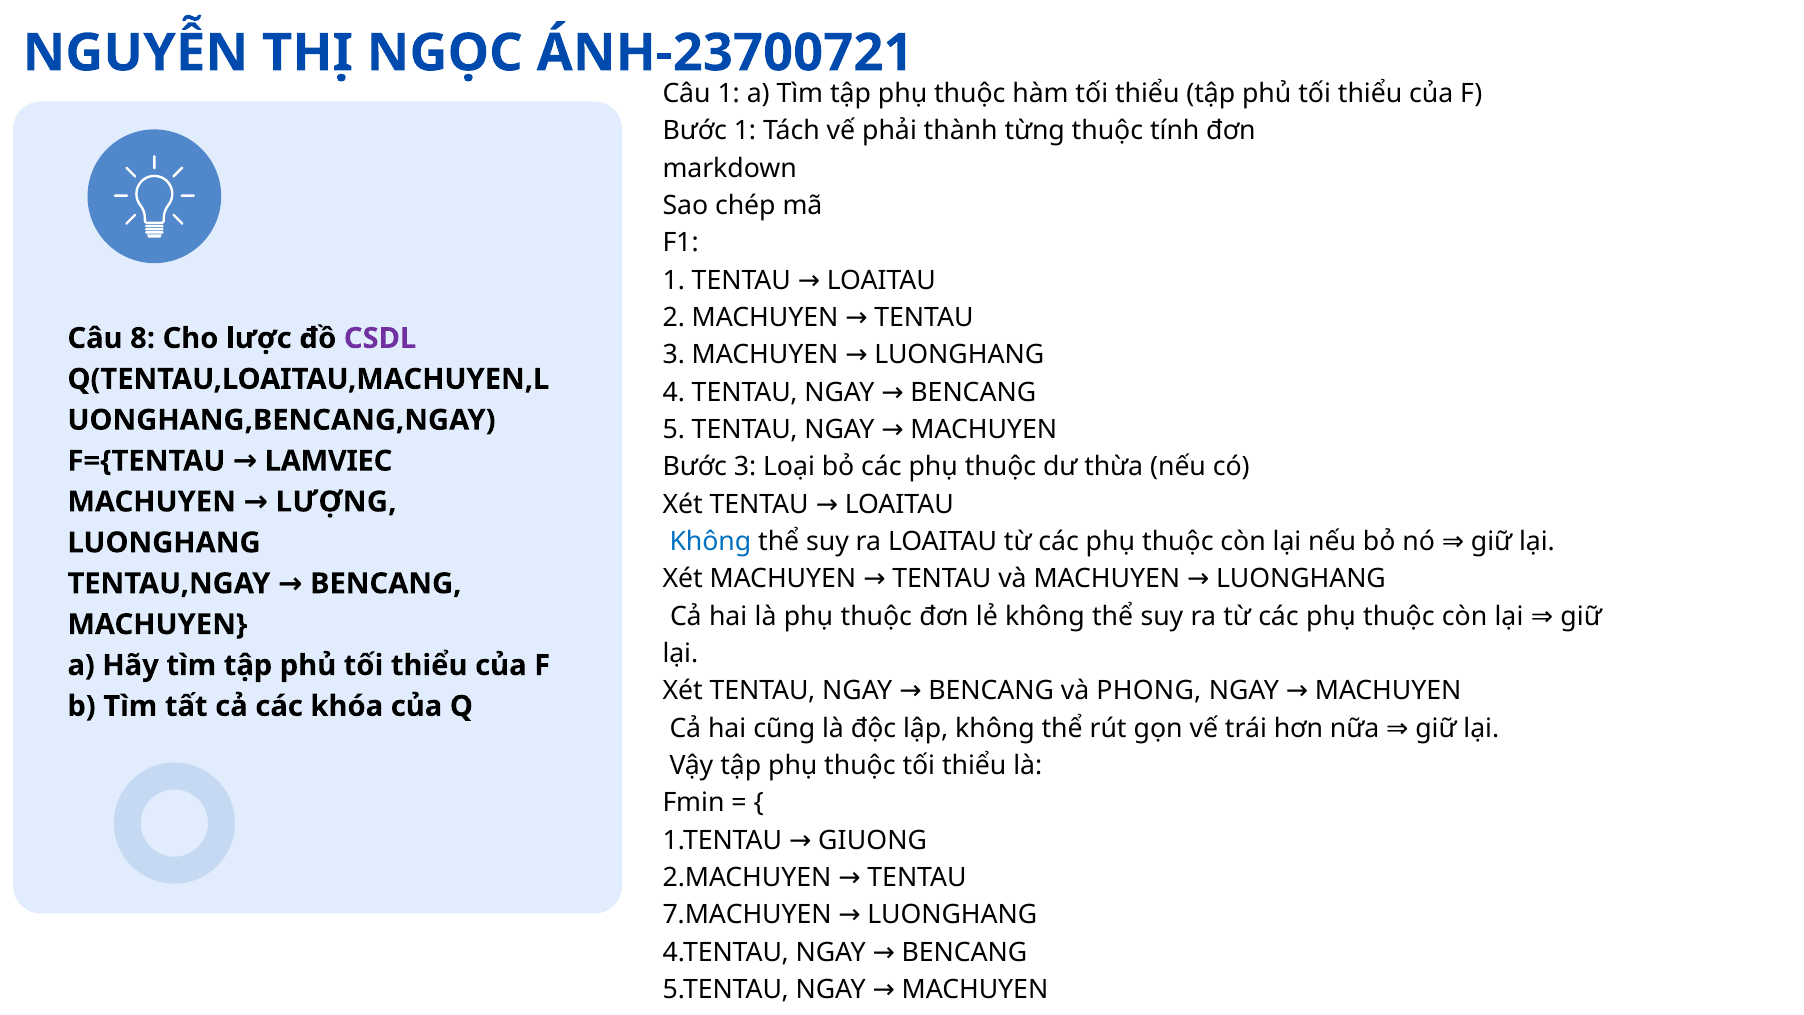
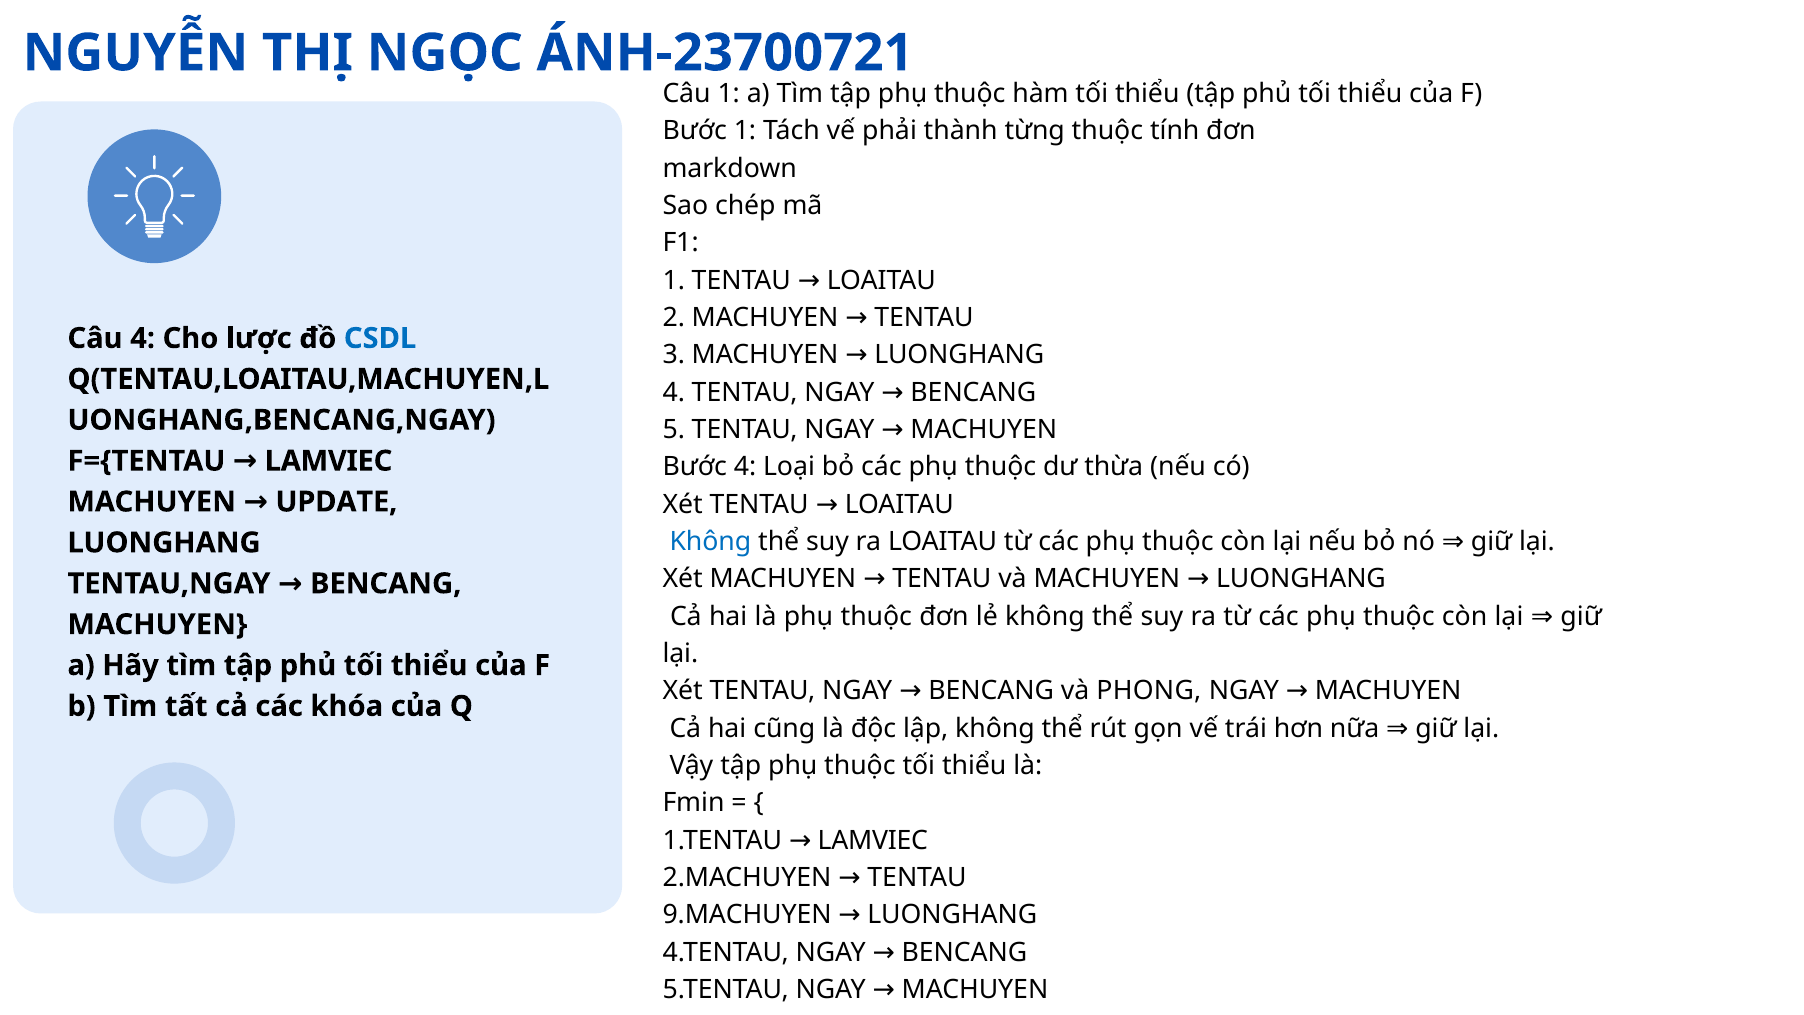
Câu 8: 8 -> 4
CSDL colour: purple -> blue
Bước 3: 3 -> 4
LƯỢNG: LƯỢNG -> UPDATE
1.TENTAU GIUONG: GIUONG -> LAMVIEC
7.MACHUYEN: 7.MACHUYEN -> 9.MACHUYEN
